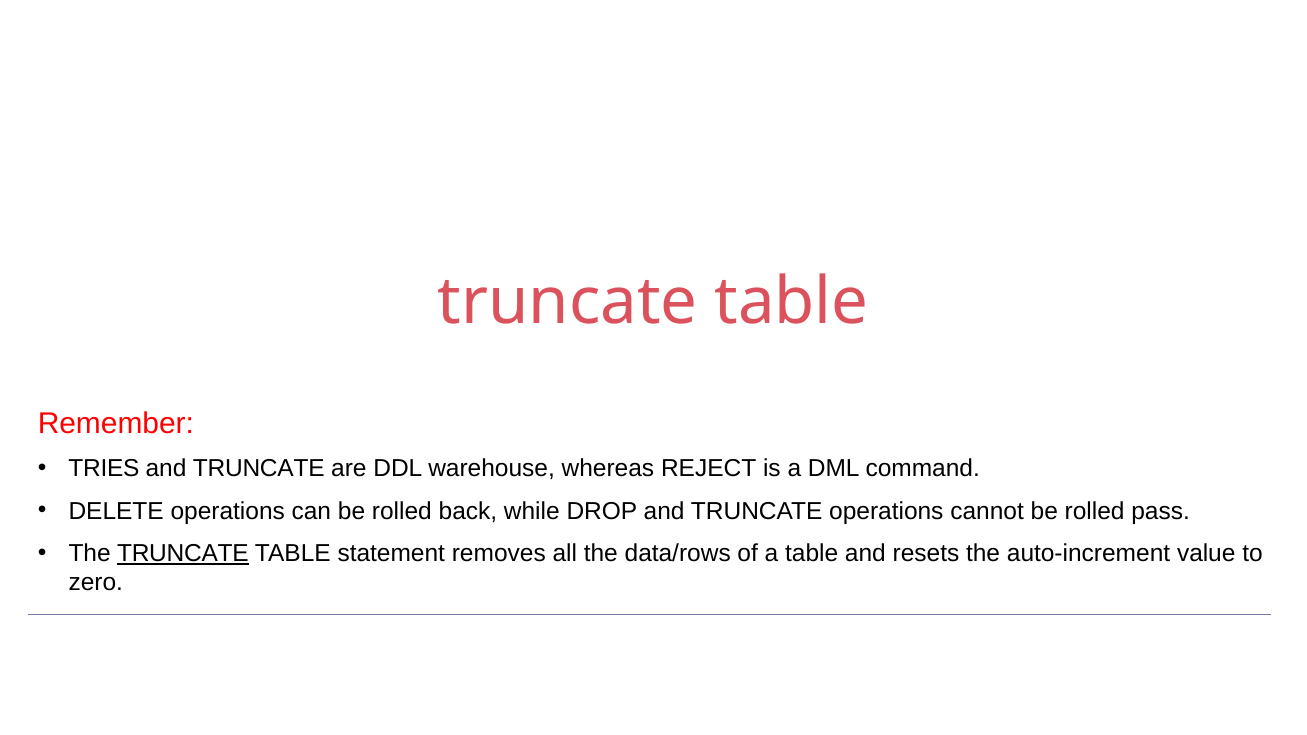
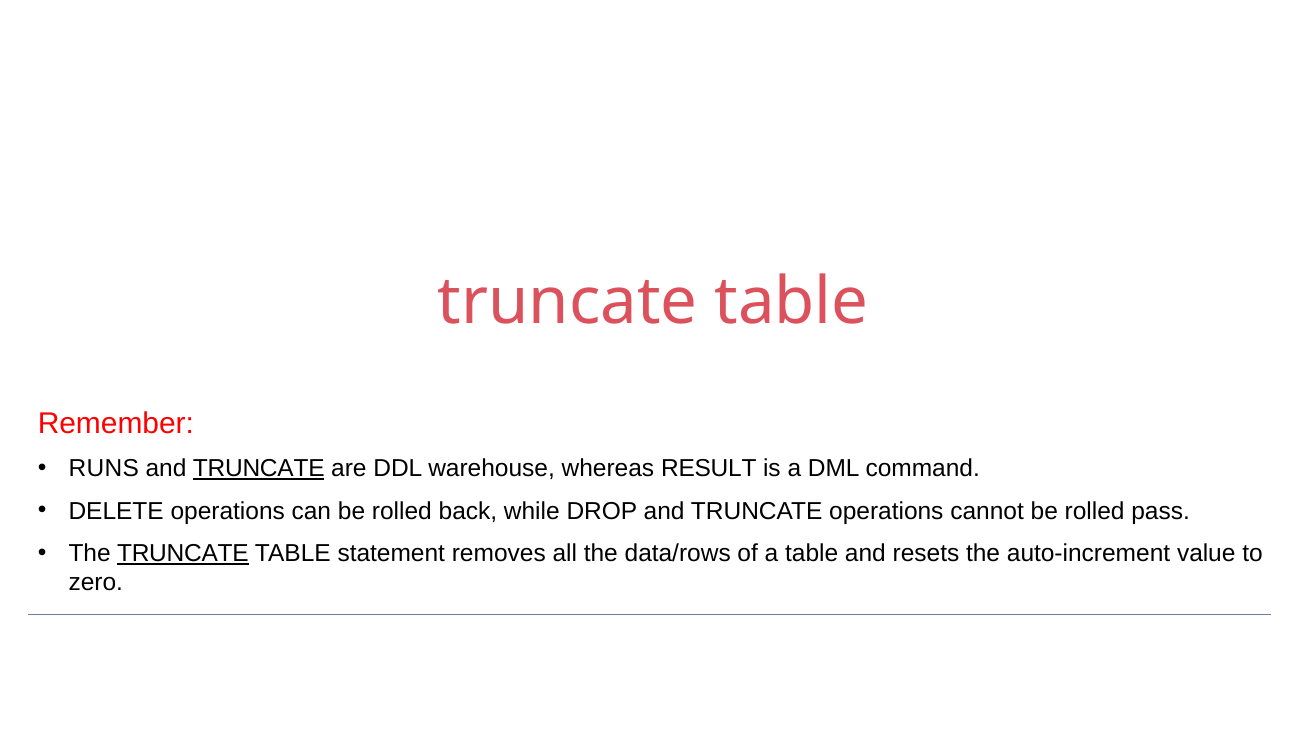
TRIES: TRIES -> RUNS
TRUNCATE at (259, 469) underline: none -> present
REJECT: REJECT -> RESULT
